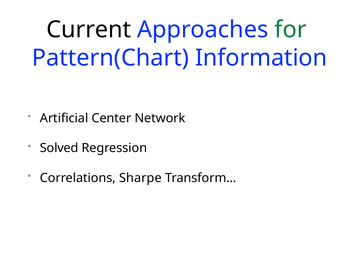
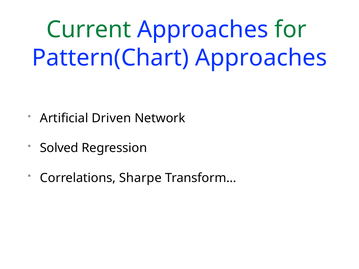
Current colour: black -> green
Pattern(Chart Information: Information -> Approaches
Center: Center -> Driven
